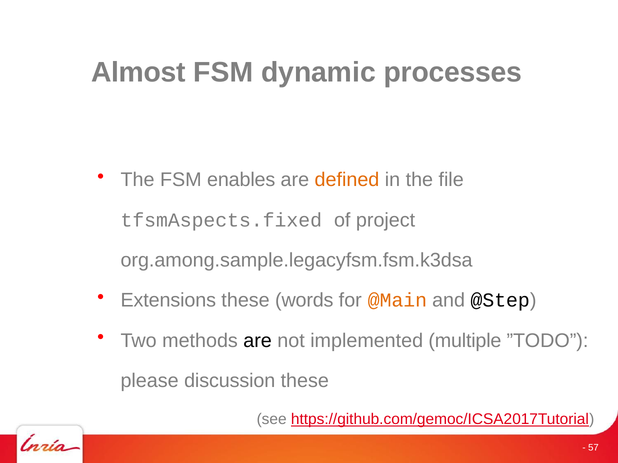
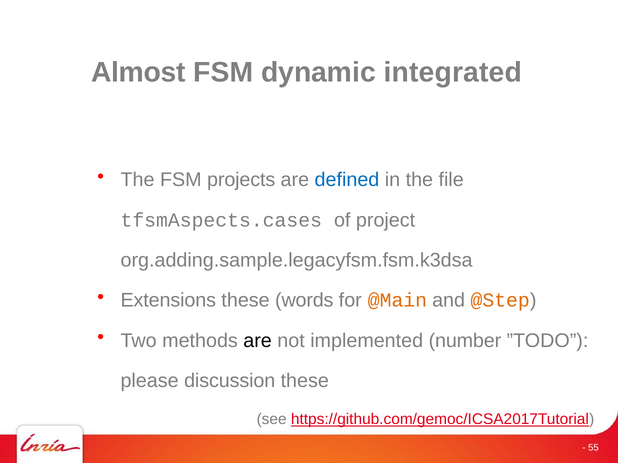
processes: processes -> integrated
enables: enables -> projects
defined colour: orange -> blue
tfsmAspects.fixed: tfsmAspects.fixed -> tfsmAspects.cases
org.among.sample.legacyfsm.fsm.k3dsa: org.among.sample.legacyfsm.fsm.k3dsa -> org.adding.sample.legacyfsm.fsm.k3dsa
@Step colour: black -> orange
multiple: multiple -> number
57: 57 -> 55
